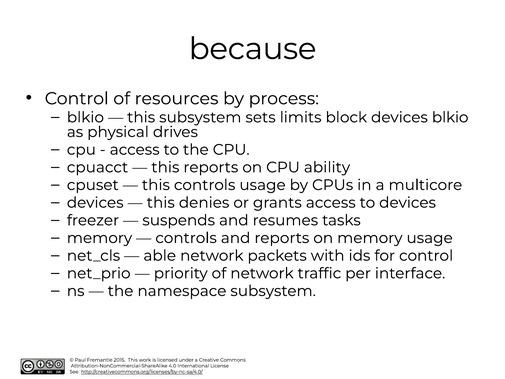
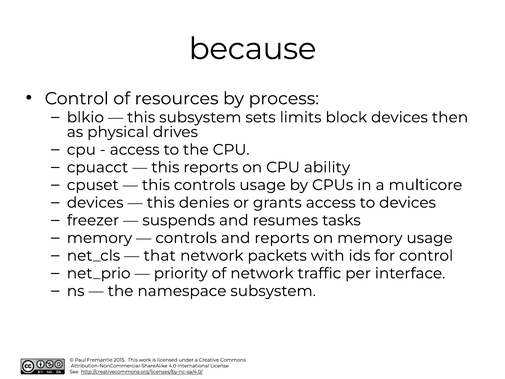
devices blkio: blkio -> then
able: able -> that
